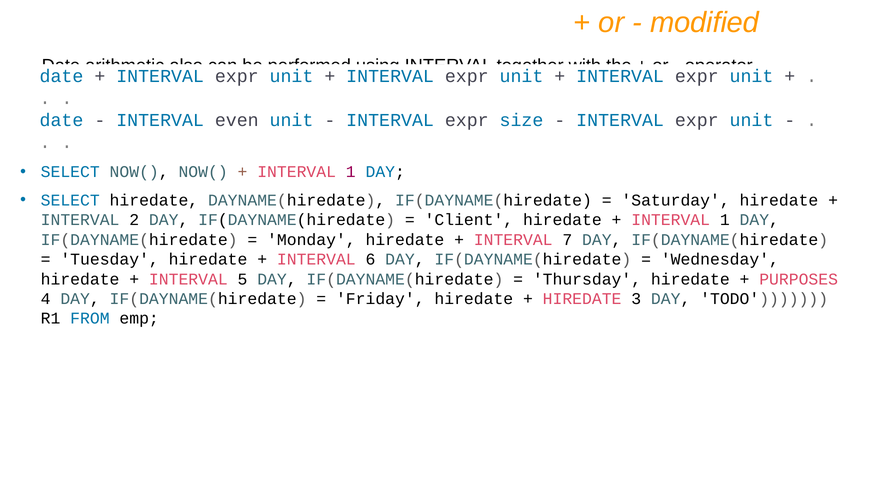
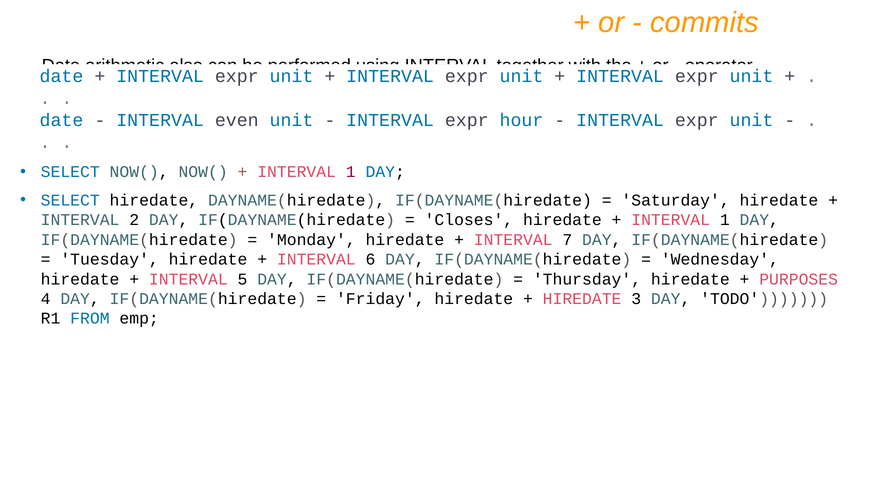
modified: modified -> commits
size: size -> hour
Client: Client -> Closes
